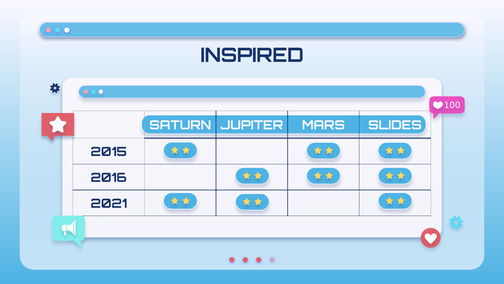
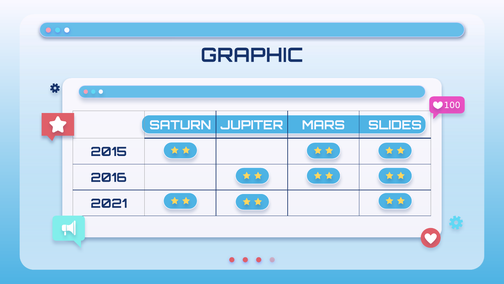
INSPIRED: INSPIRED -> GRAPHIC
